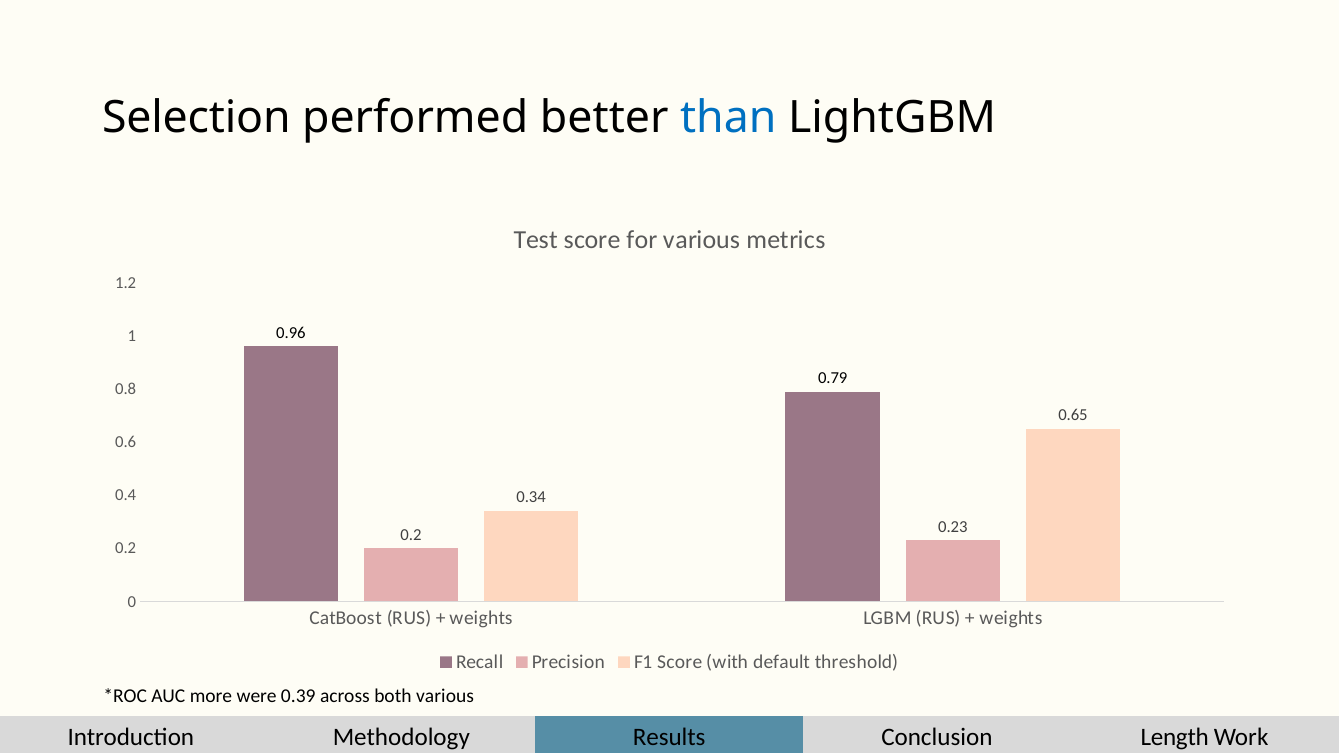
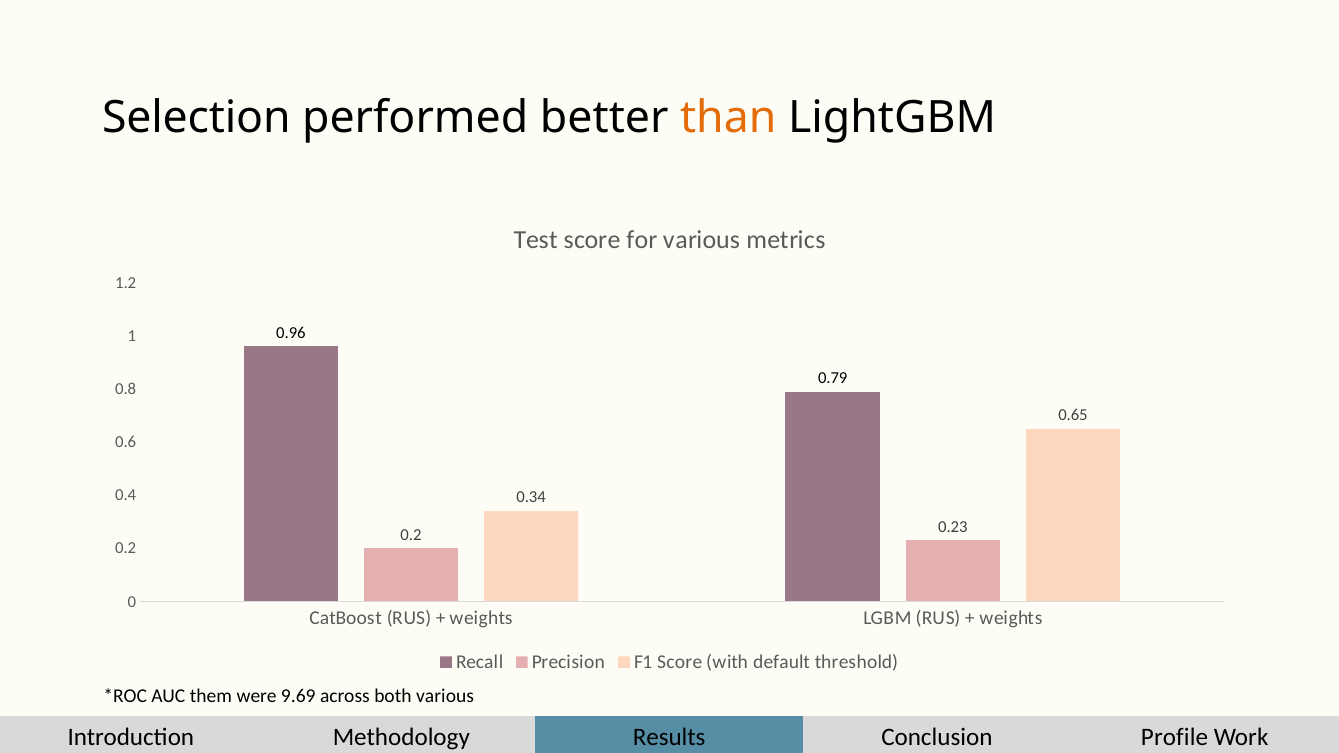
than colour: blue -> orange
more: more -> them
0.39: 0.39 -> 9.69
Length: Length -> Profile
